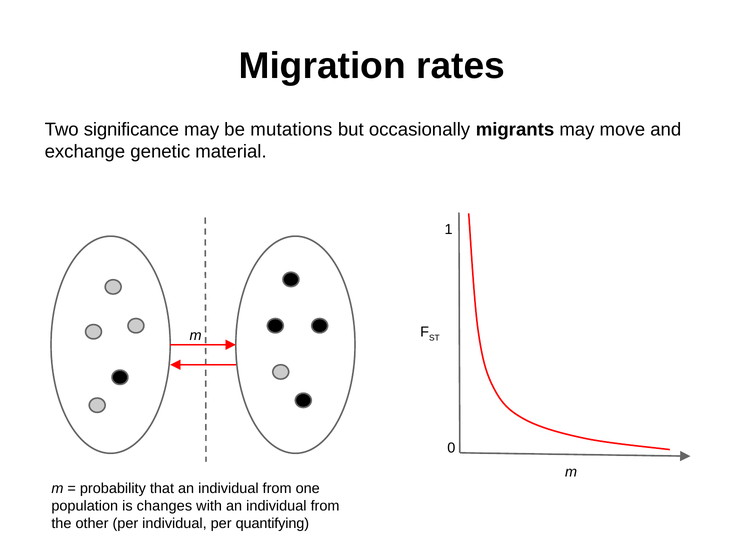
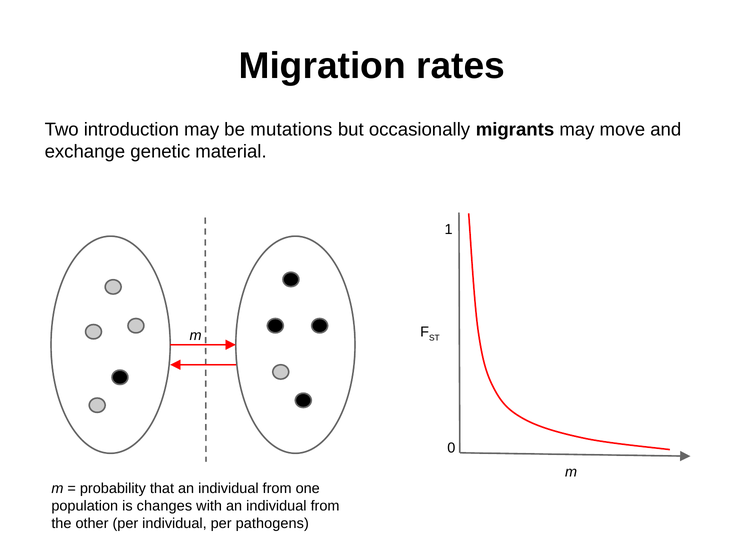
significance: significance -> introduction
quantifying: quantifying -> pathogens
